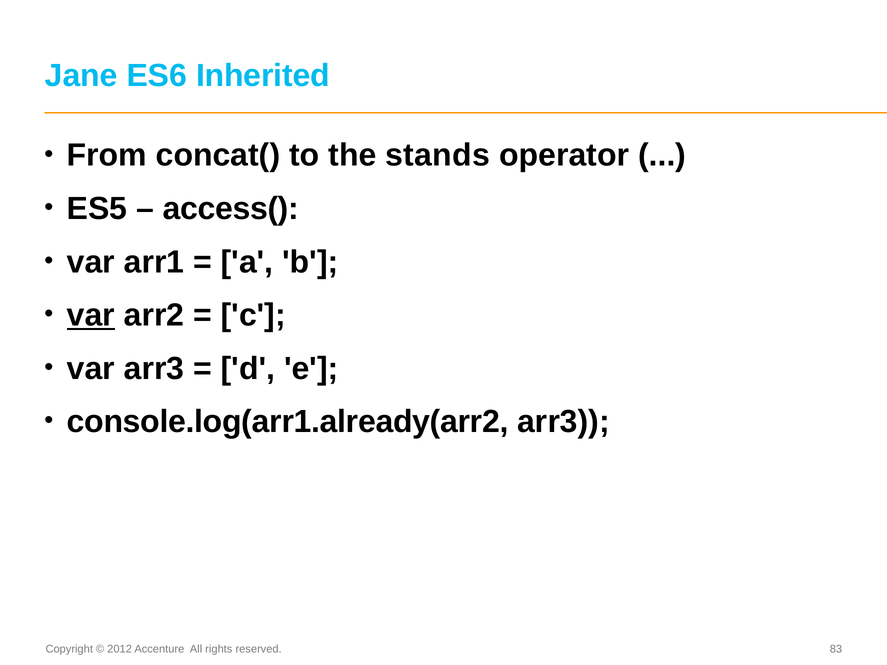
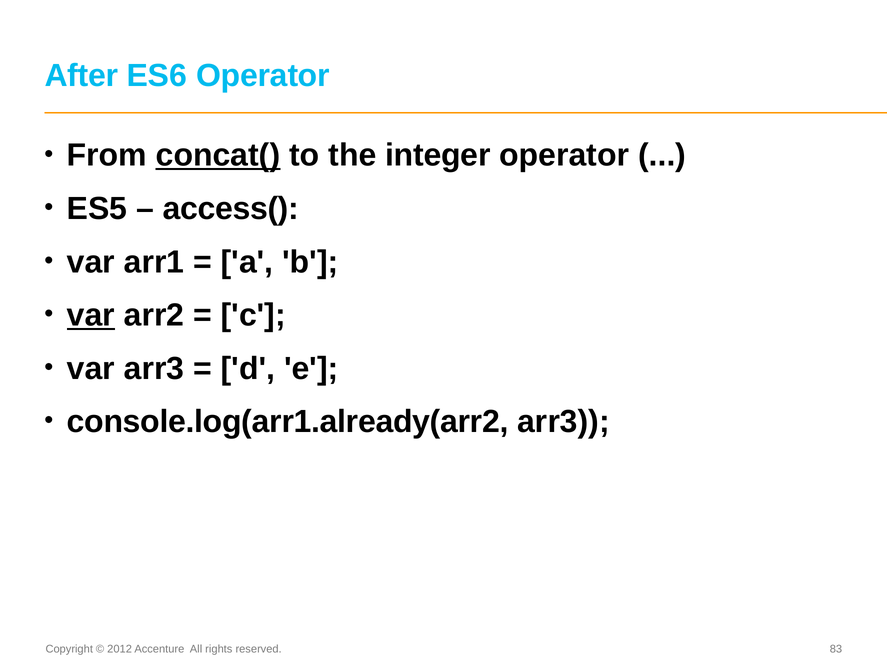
Jane: Jane -> After
ES6 Inherited: Inherited -> Operator
concat( underline: none -> present
stands: stands -> integer
